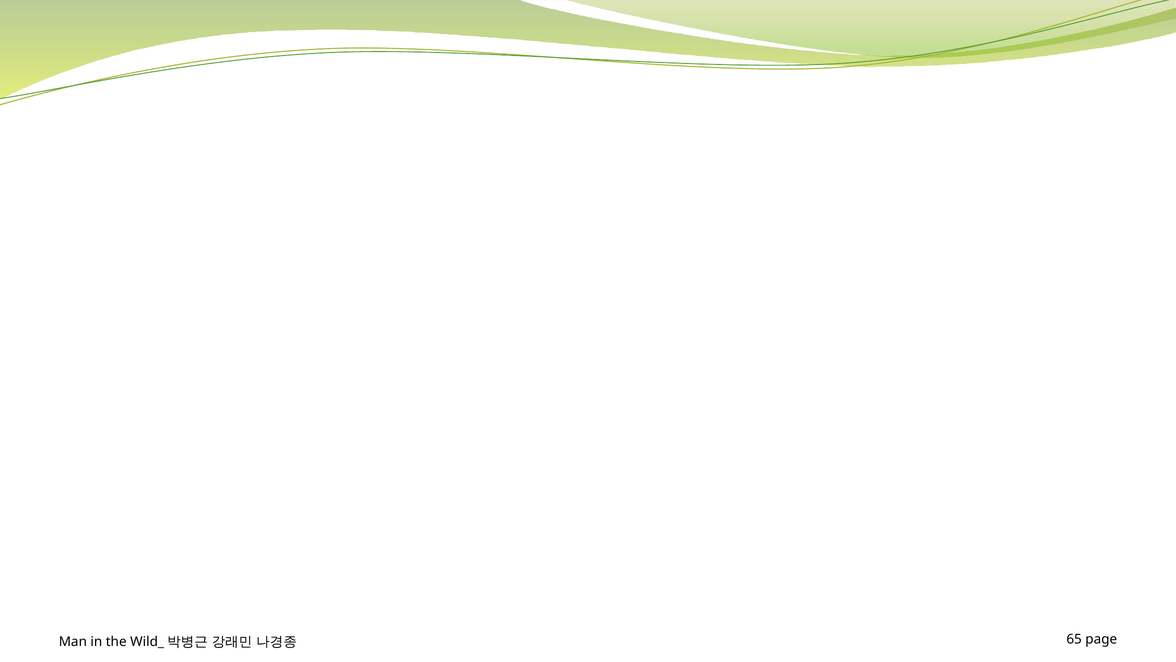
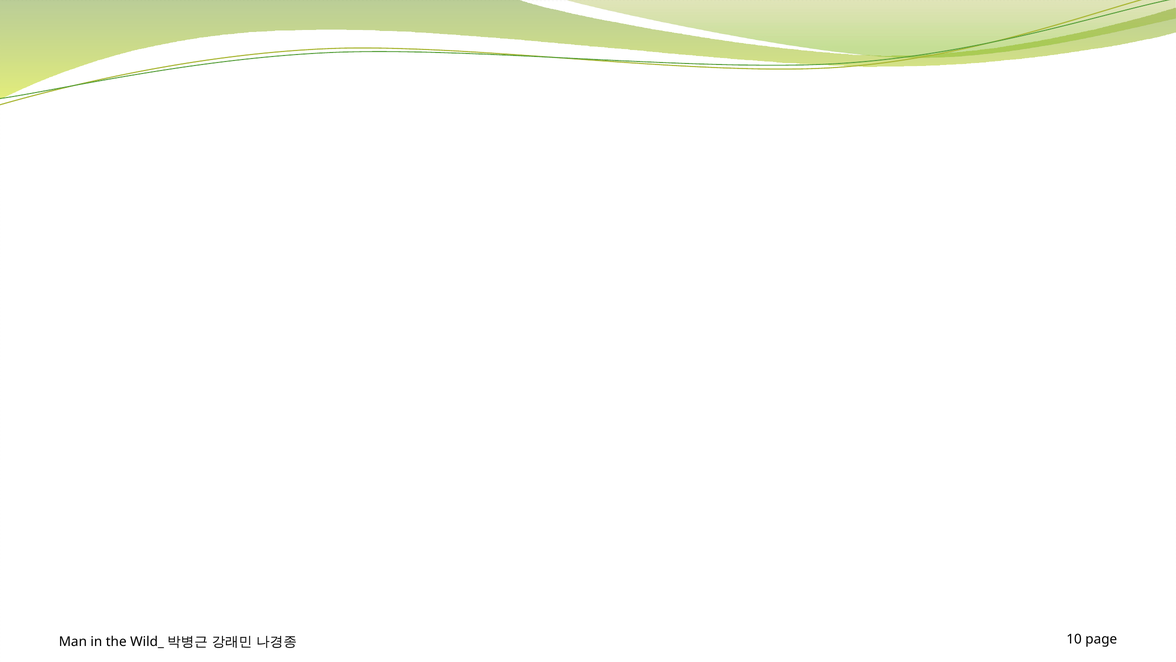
65: 65 -> 10
